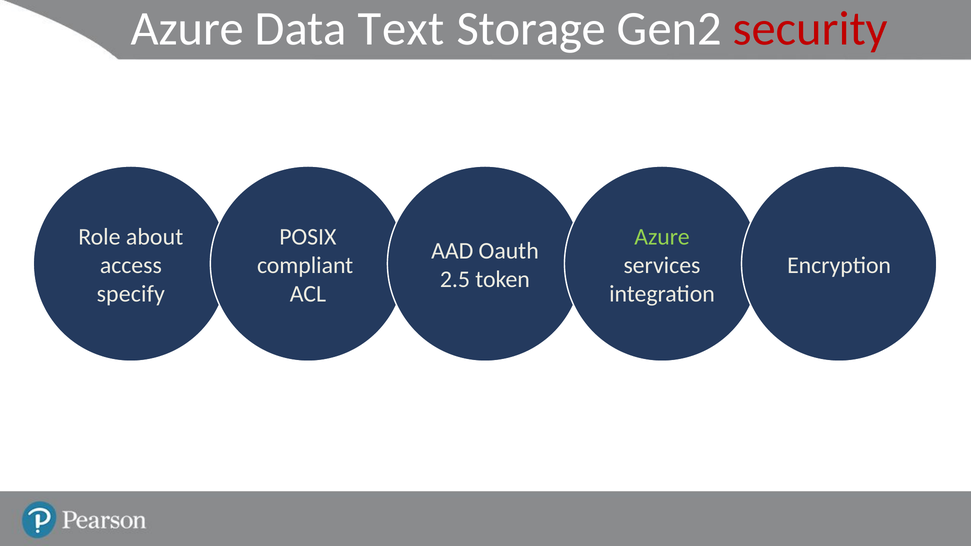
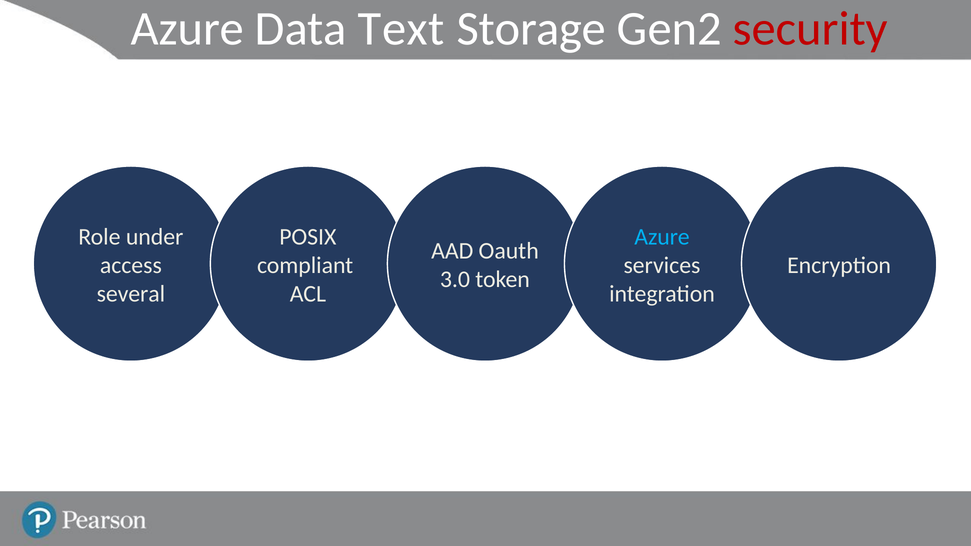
about: about -> under
Azure at (662, 237) colour: light green -> light blue
2.5: 2.5 -> 3.0
specify: specify -> several
